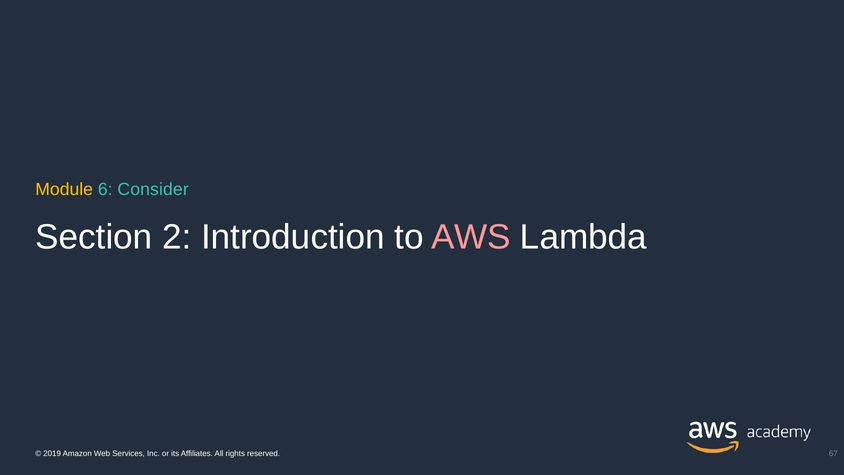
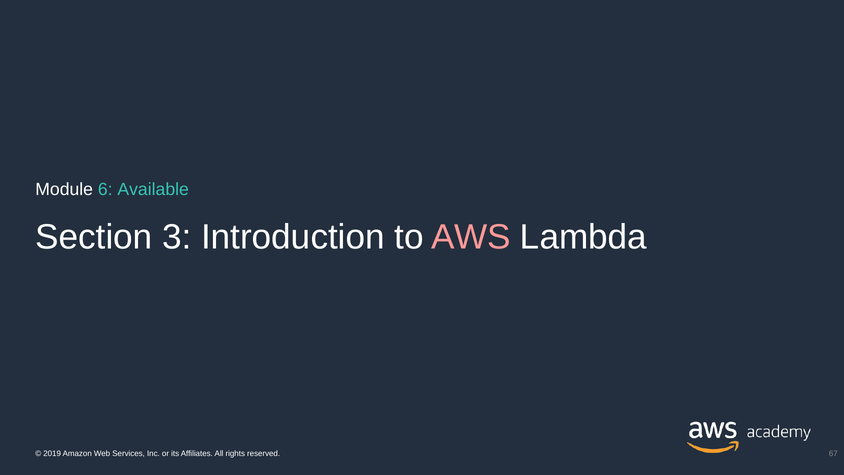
Module colour: yellow -> white
Consider: Consider -> Available
2: 2 -> 3
